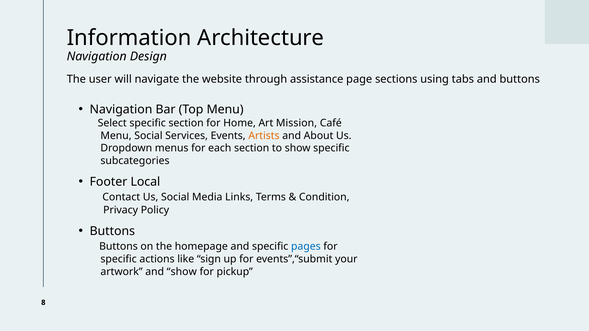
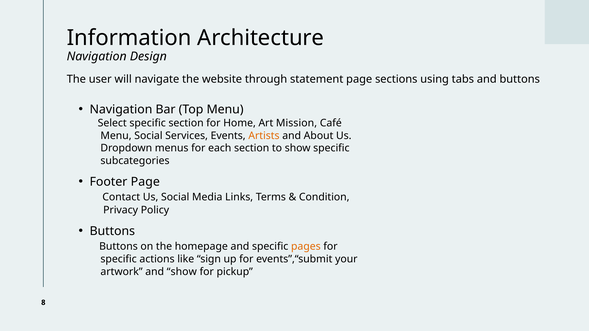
assistance: assistance -> statement
Footer Local: Local -> Page
pages colour: blue -> orange
